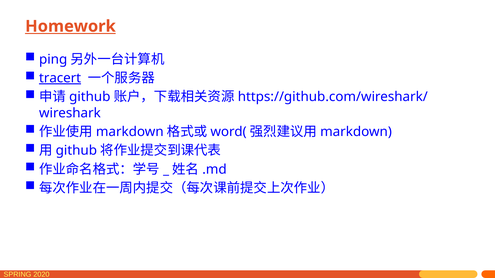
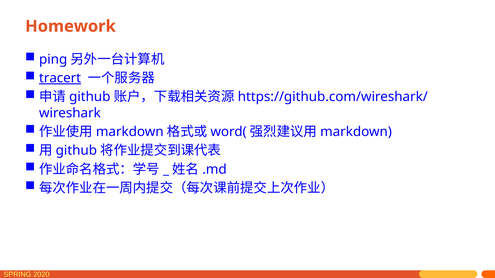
Homework underline: present -> none
